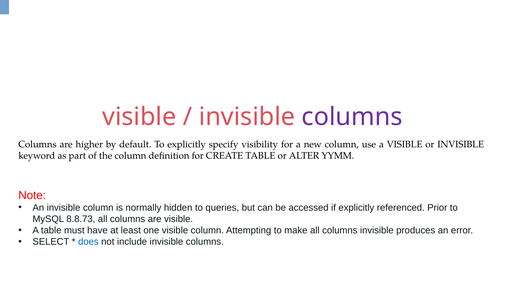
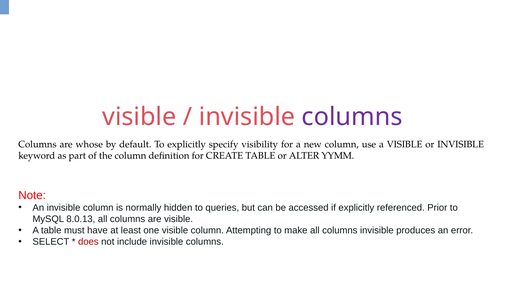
higher: higher -> whose
8.8.73: 8.8.73 -> 8.0.13
does colour: blue -> red
